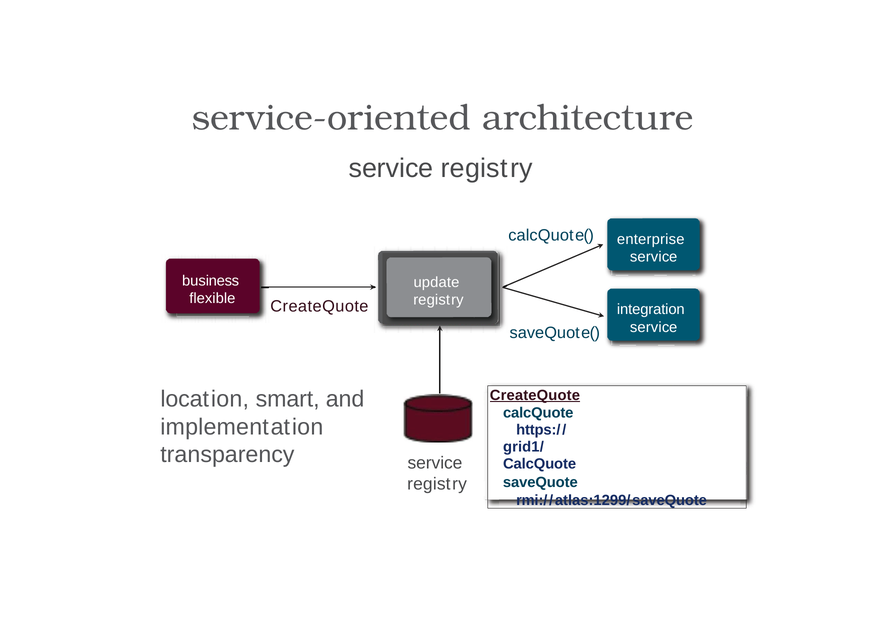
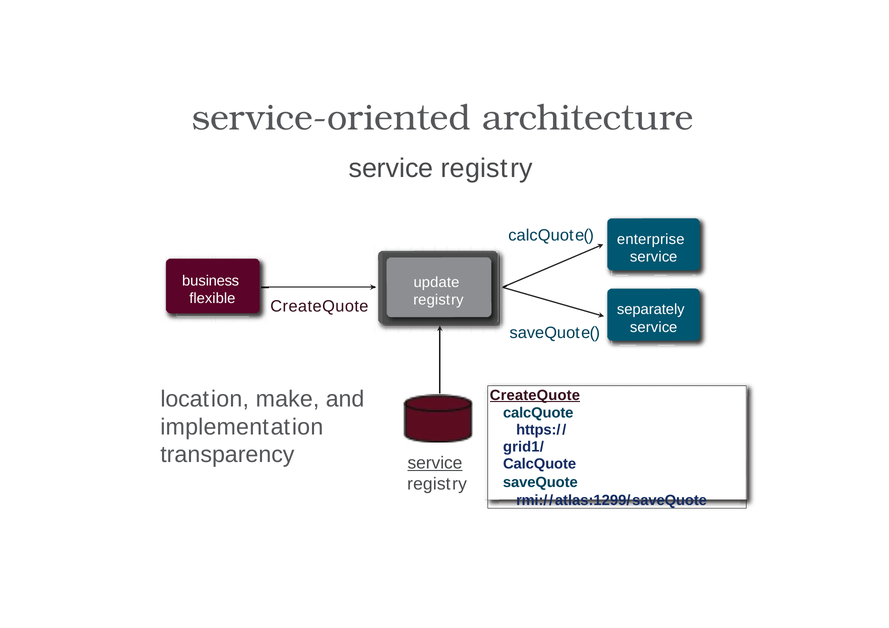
integration: integration -> separately
smart: smart -> make
service at (435, 463) underline: none -> present
